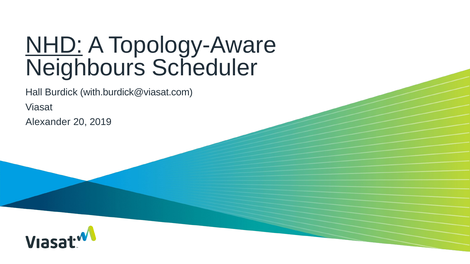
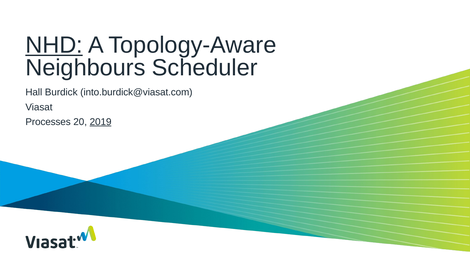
with.burdick@viasat.com: with.burdick@viasat.com -> into.burdick@viasat.com
Alexander: Alexander -> Processes
2019 underline: none -> present
